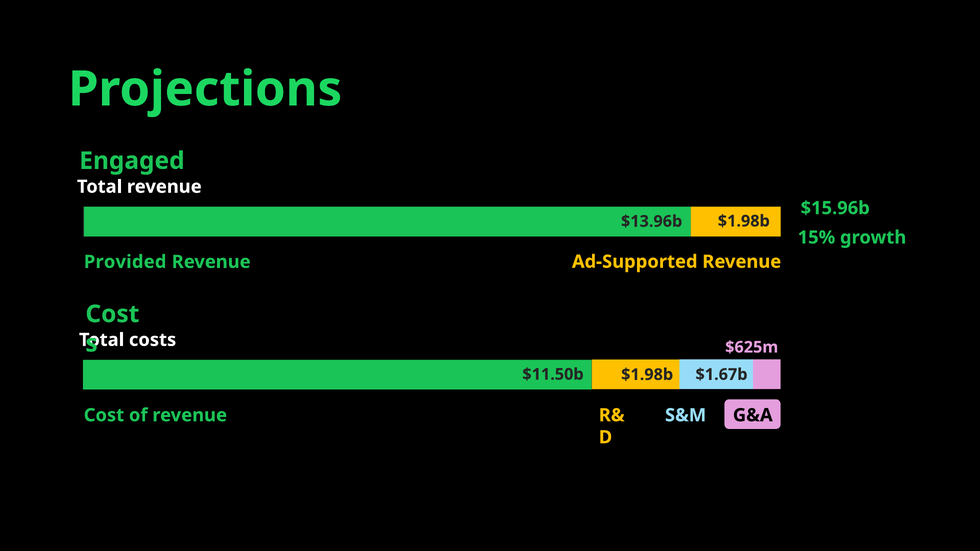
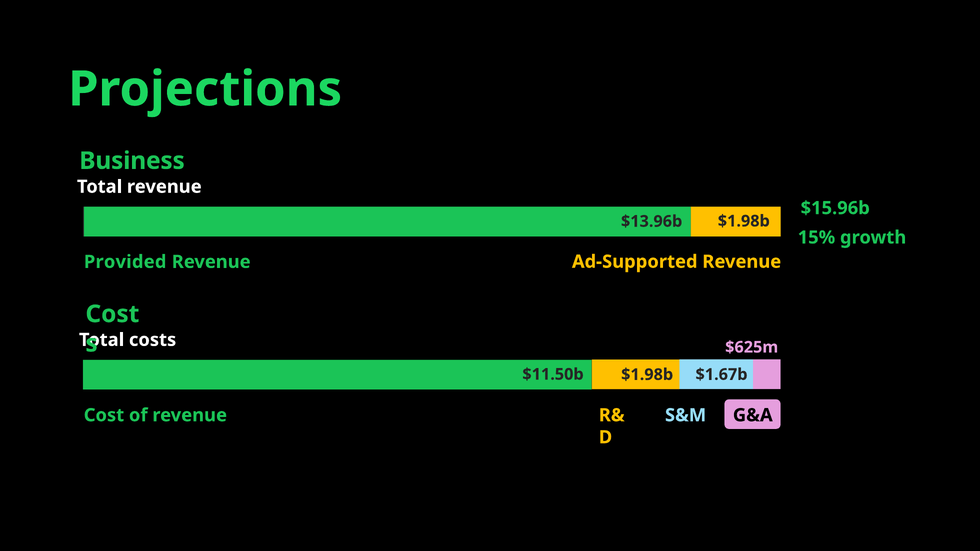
Engaged: Engaged -> Business
